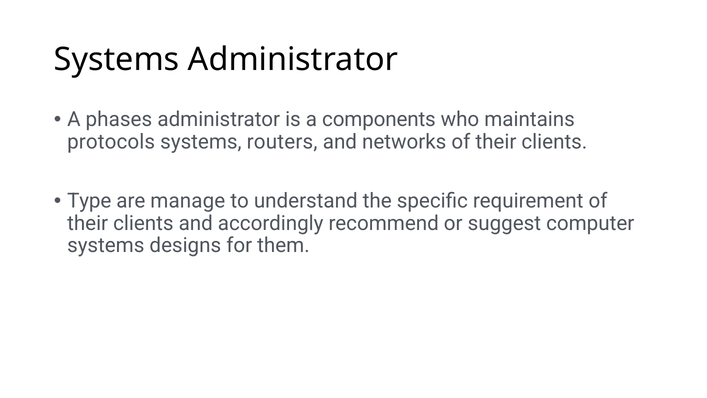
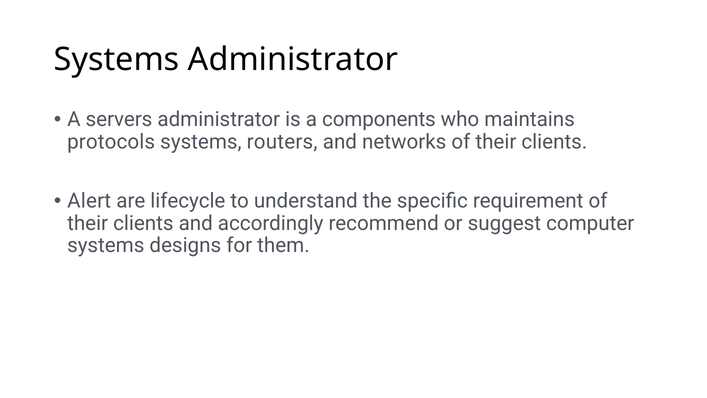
phases: phases -> servers
Type: Type -> Alert
manage: manage -> lifecycle
